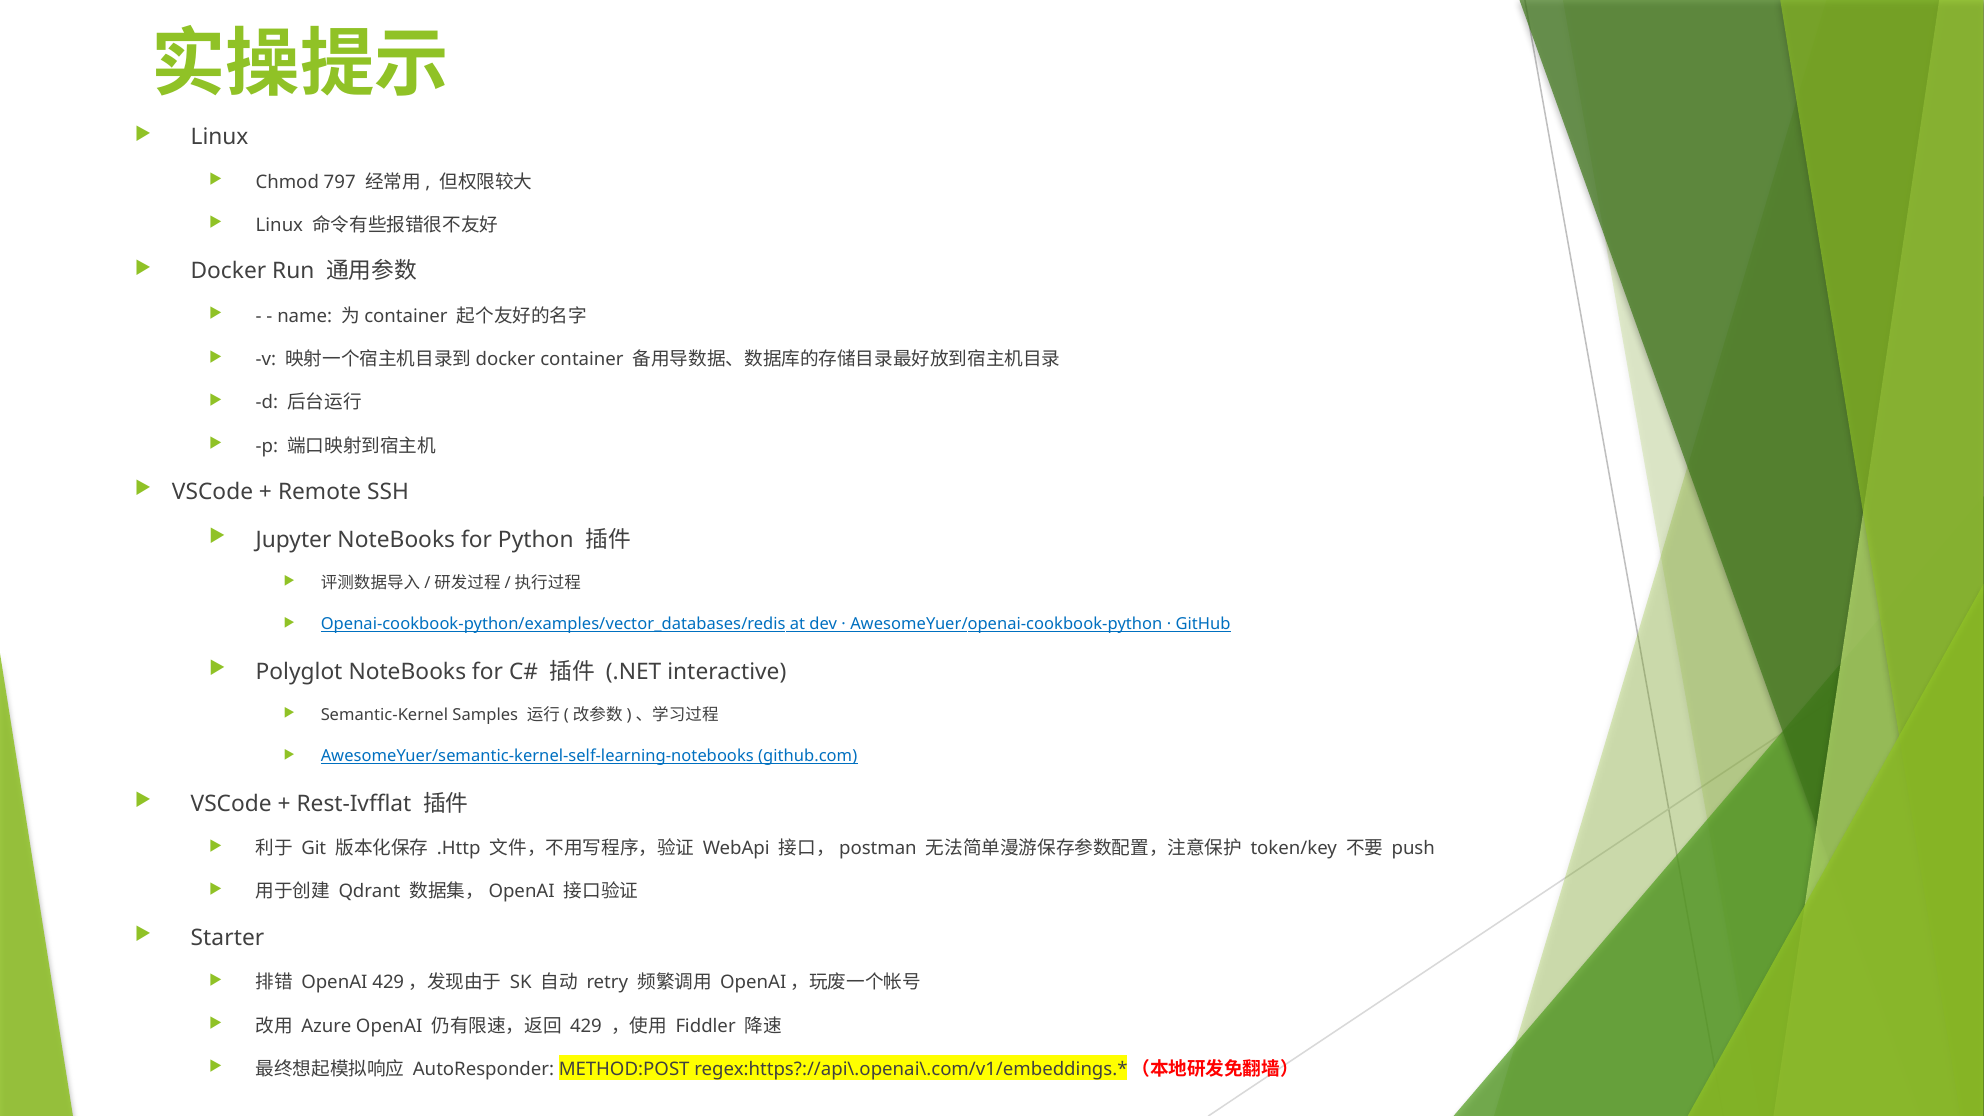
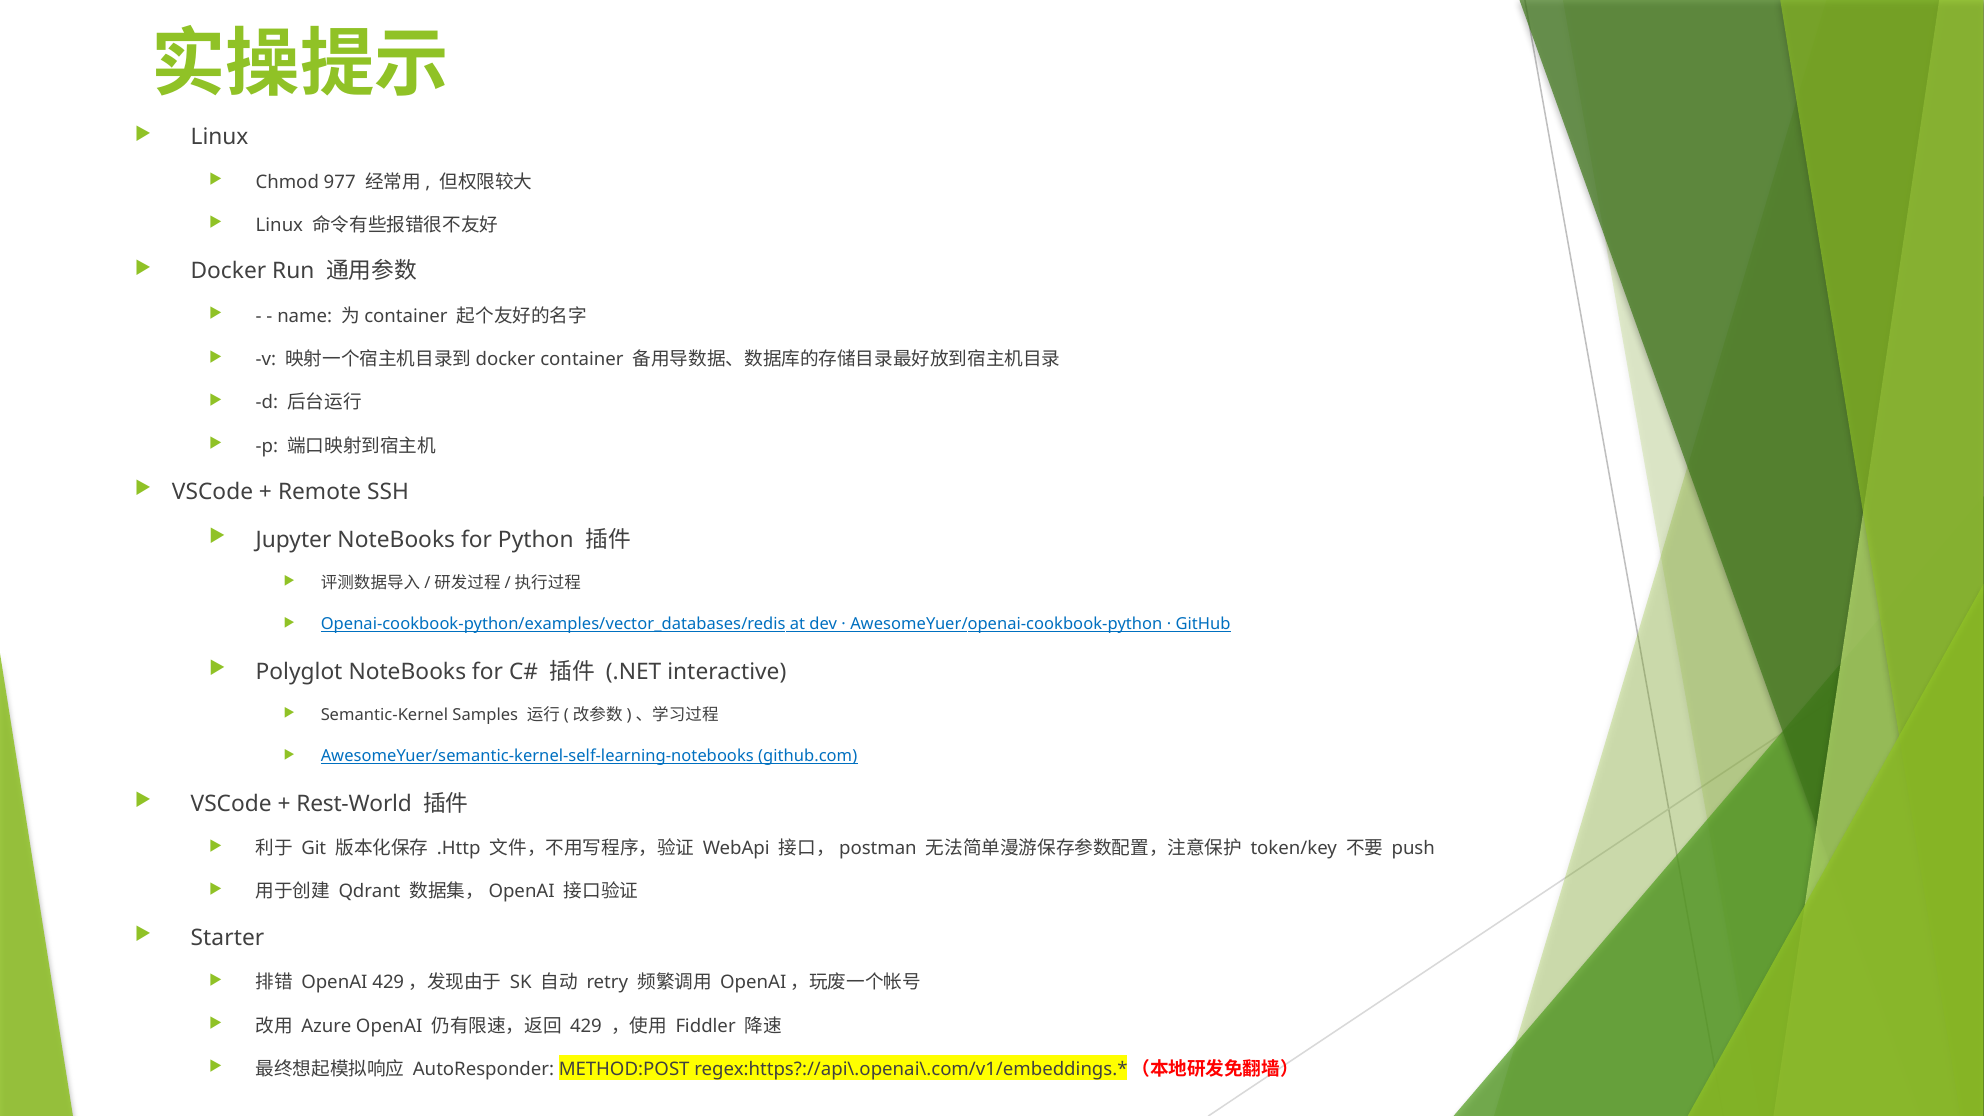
797: 797 -> 977
Rest-Ivfflat: Rest-Ivfflat -> Rest-World
